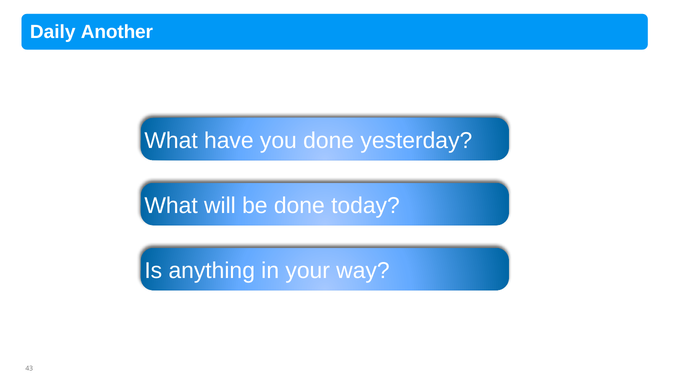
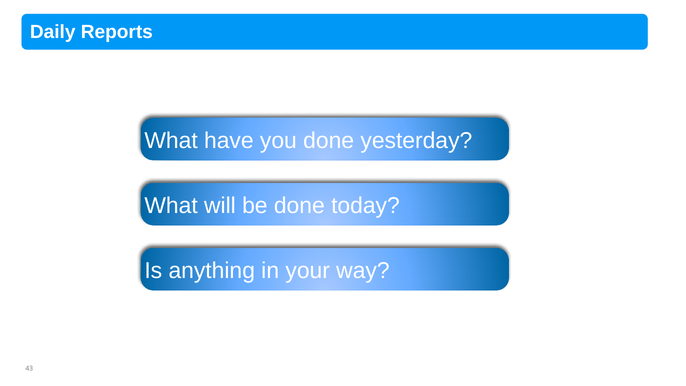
Another: Another -> Reports
